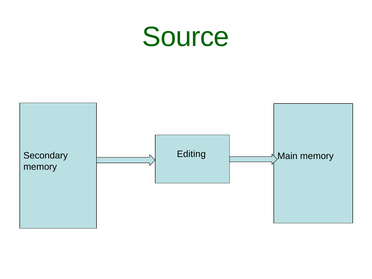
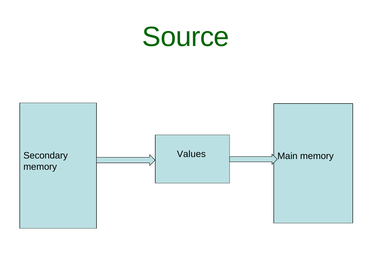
Editing: Editing -> Values
